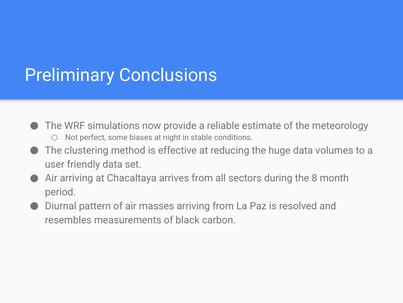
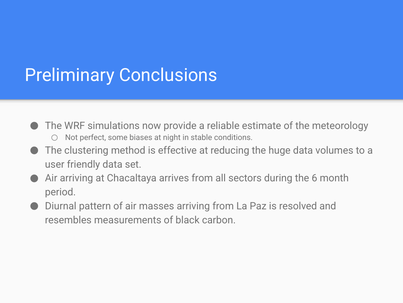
8: 8 -> 6
